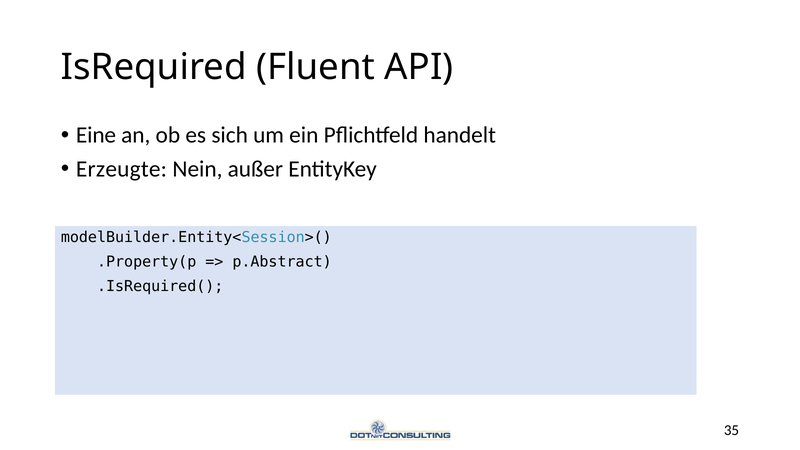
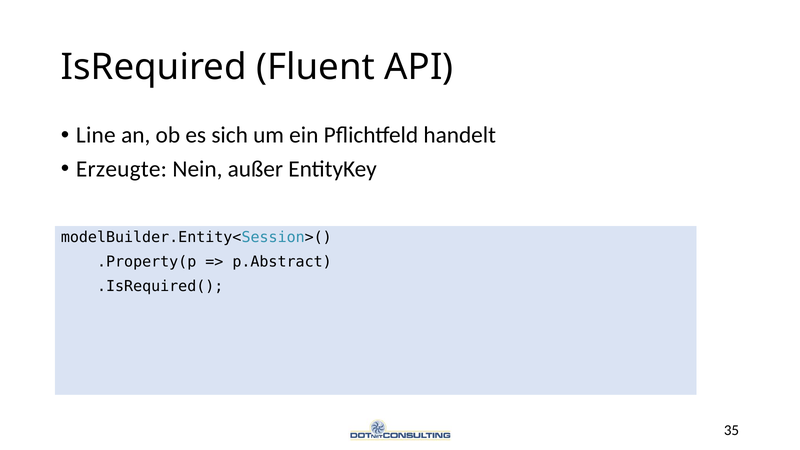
Eine: Eine -> Line
